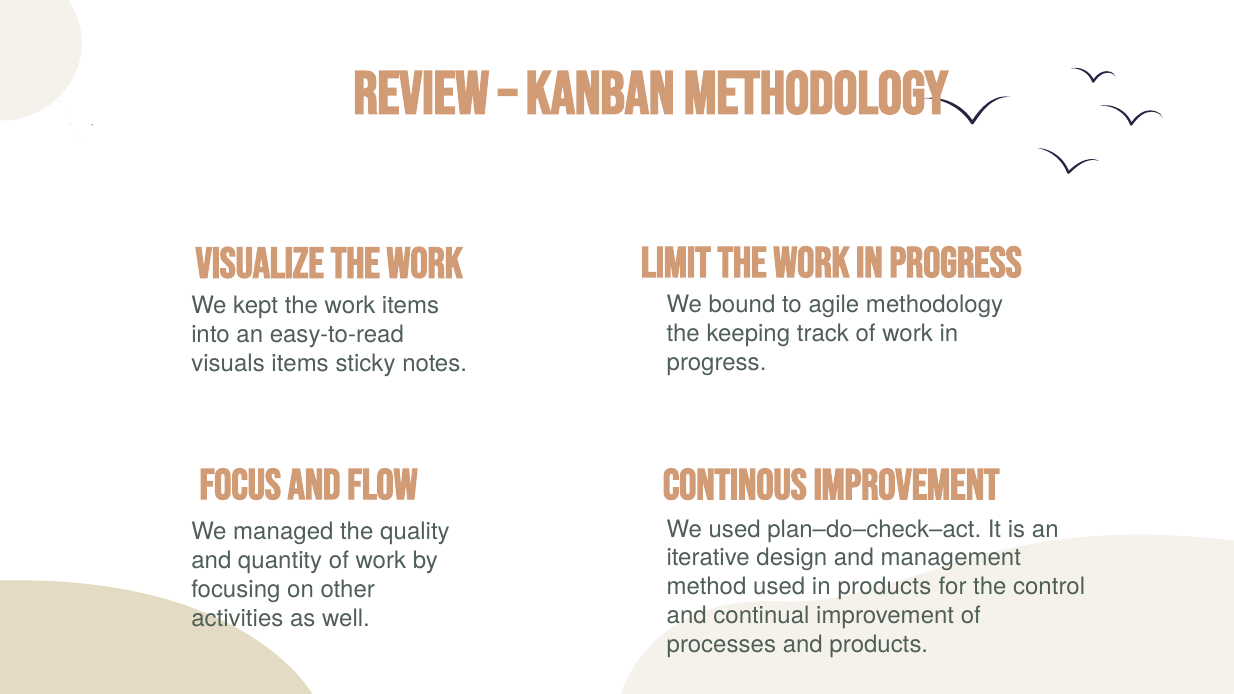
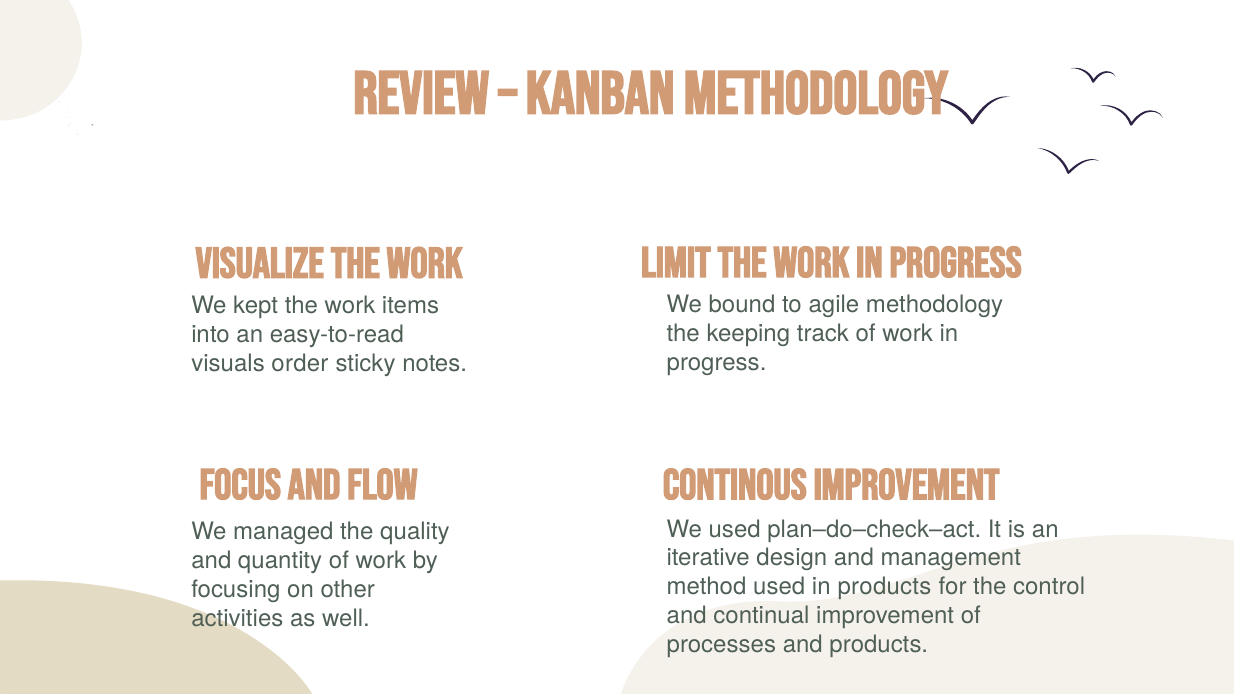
visuals items: items -> order
